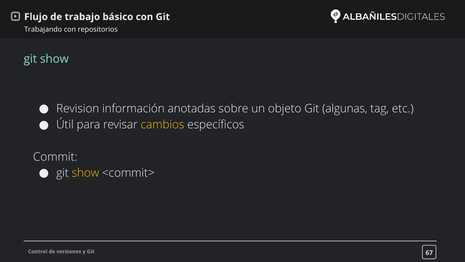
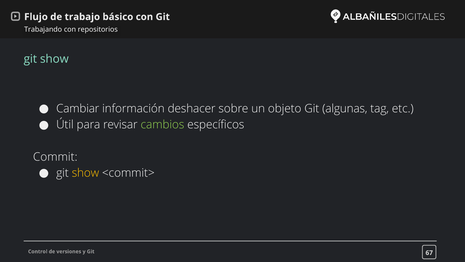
Revision: Revision -> Cambiar
anotadas: anotadas -> deshacer
cambios colour: yellow -> light green
